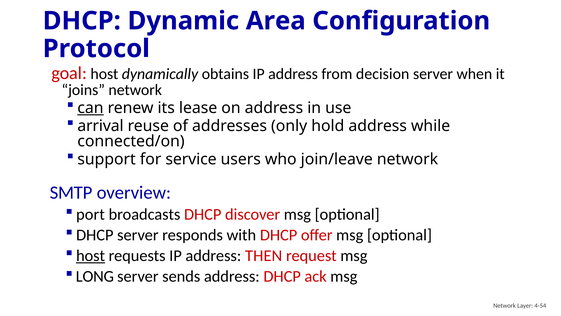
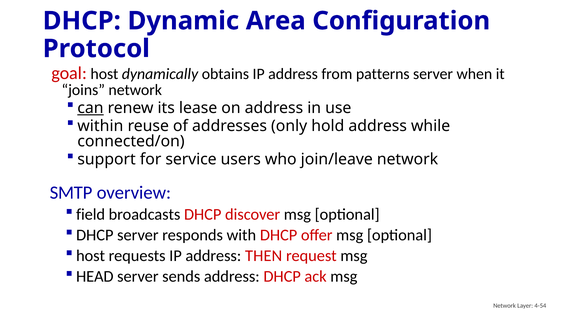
decision: decision -> patterns
arrival: arrival -> within
port: port -> field
host at (91, 255) underline: present -> none
LONG: LONG -> HEAD
